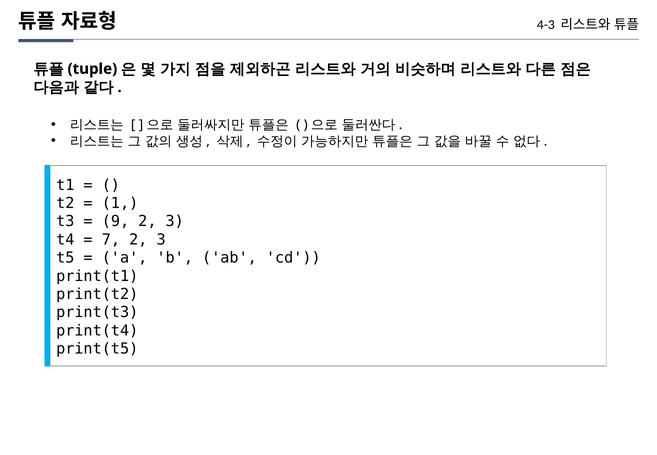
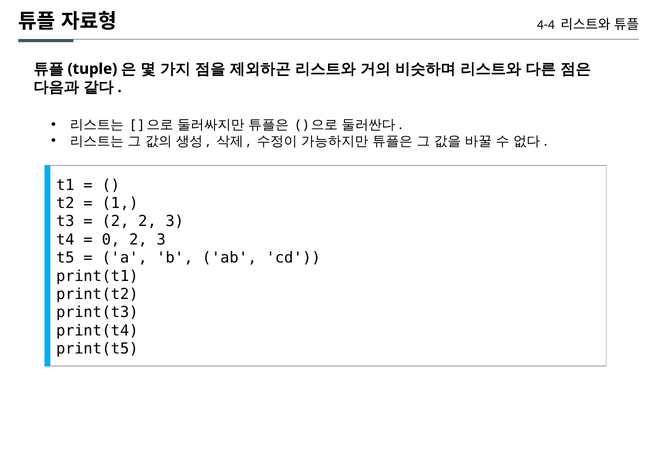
4-3: 4-3 -> 4-4
9 at (115, 221): 9 -> 2
7: 7 -> 0
